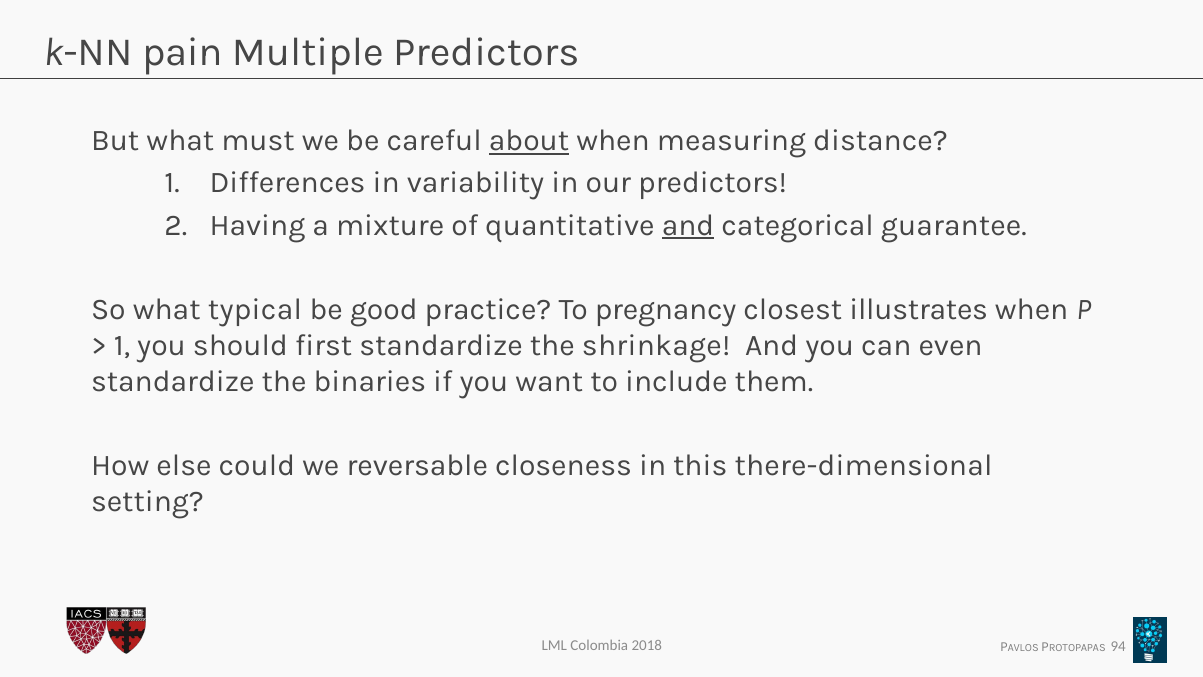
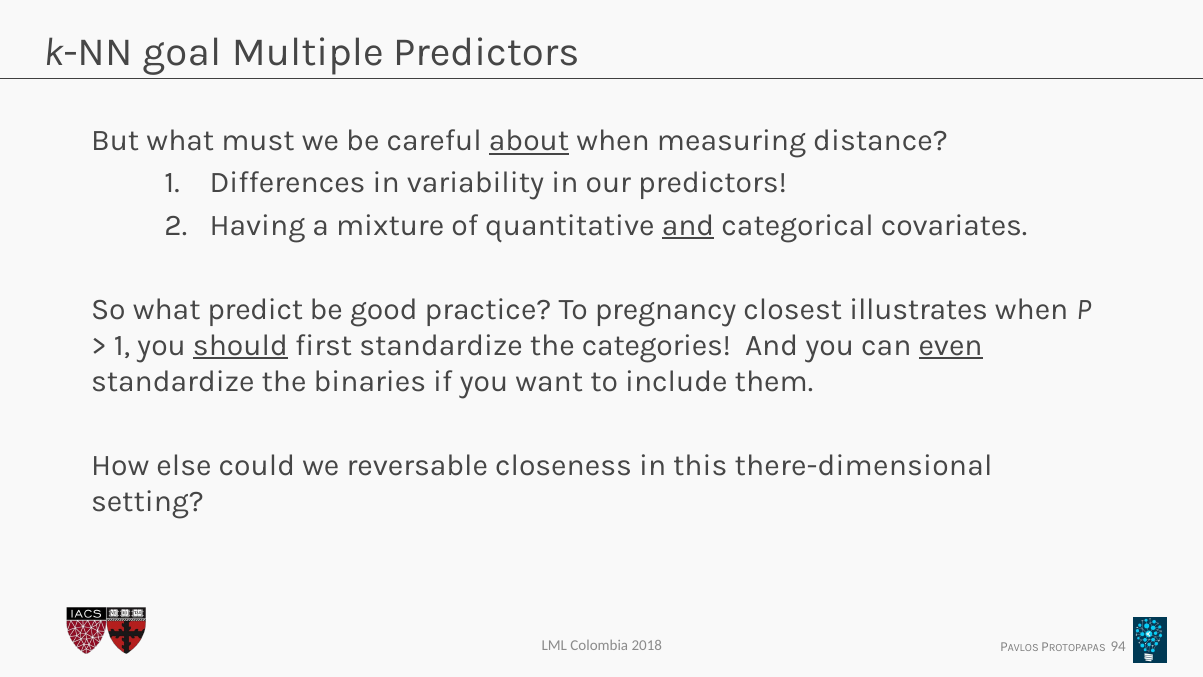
pain: pain -> goal
guarantee: guarantee -> covariates
typical: typical -> predict
should underline: none -> present
shrinkage: shrinkage -> categories
even underline: none -> present
